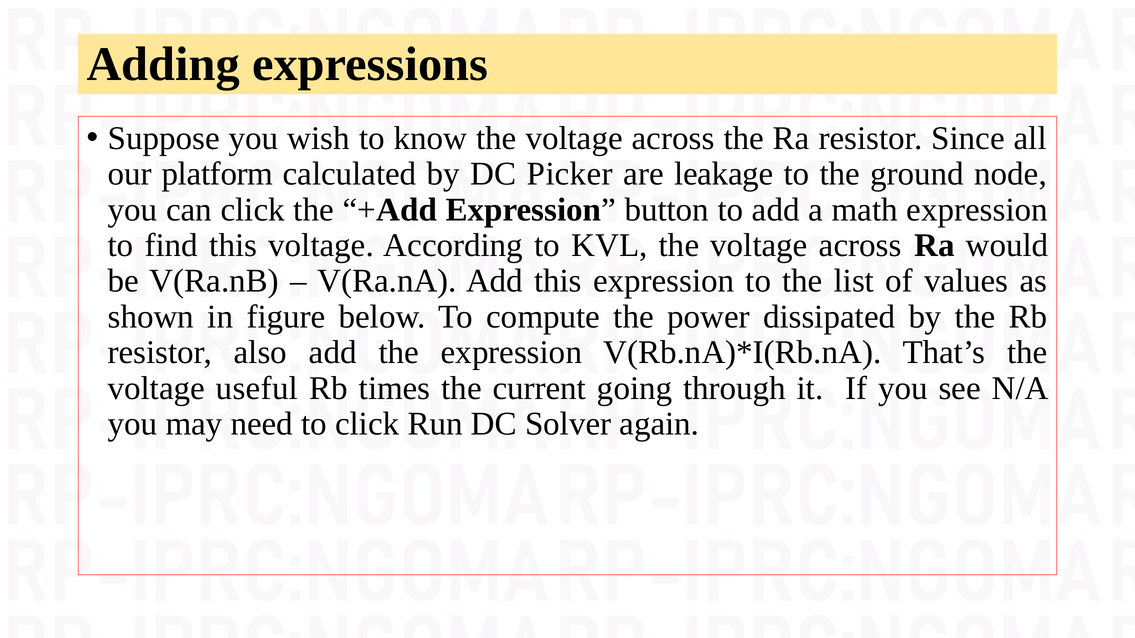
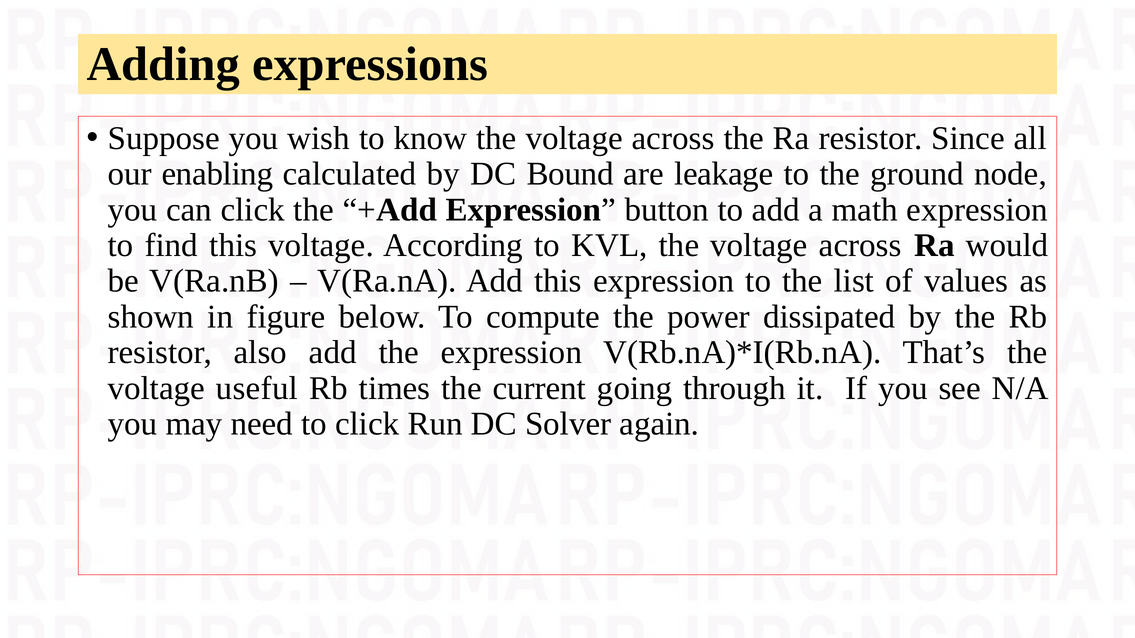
platform: platform -> enabling
Picker: Picker -> Bound
